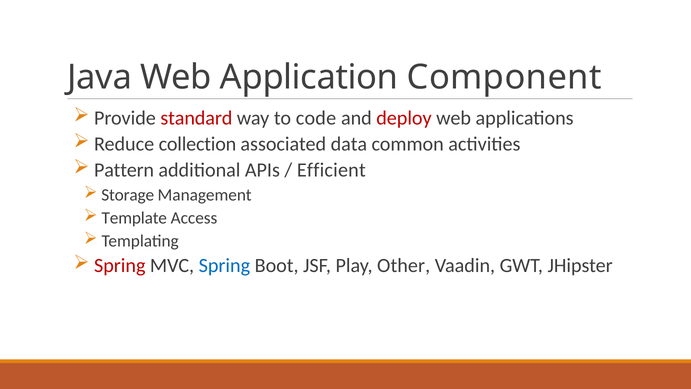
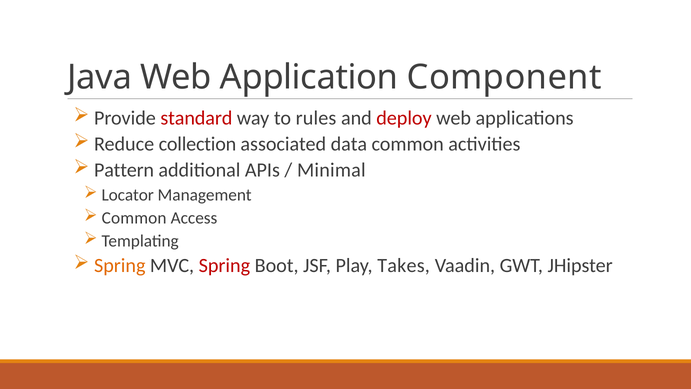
code: code -> rules
Efficient: Efficient -> Minimal
Storage: Storage -> Locator
Template at (134, 218): Template -> Common
Spring at (120, 265) colour: red -> orange
Spring at (224, 265) colour: blue -> red
Other: Other -> Takes
